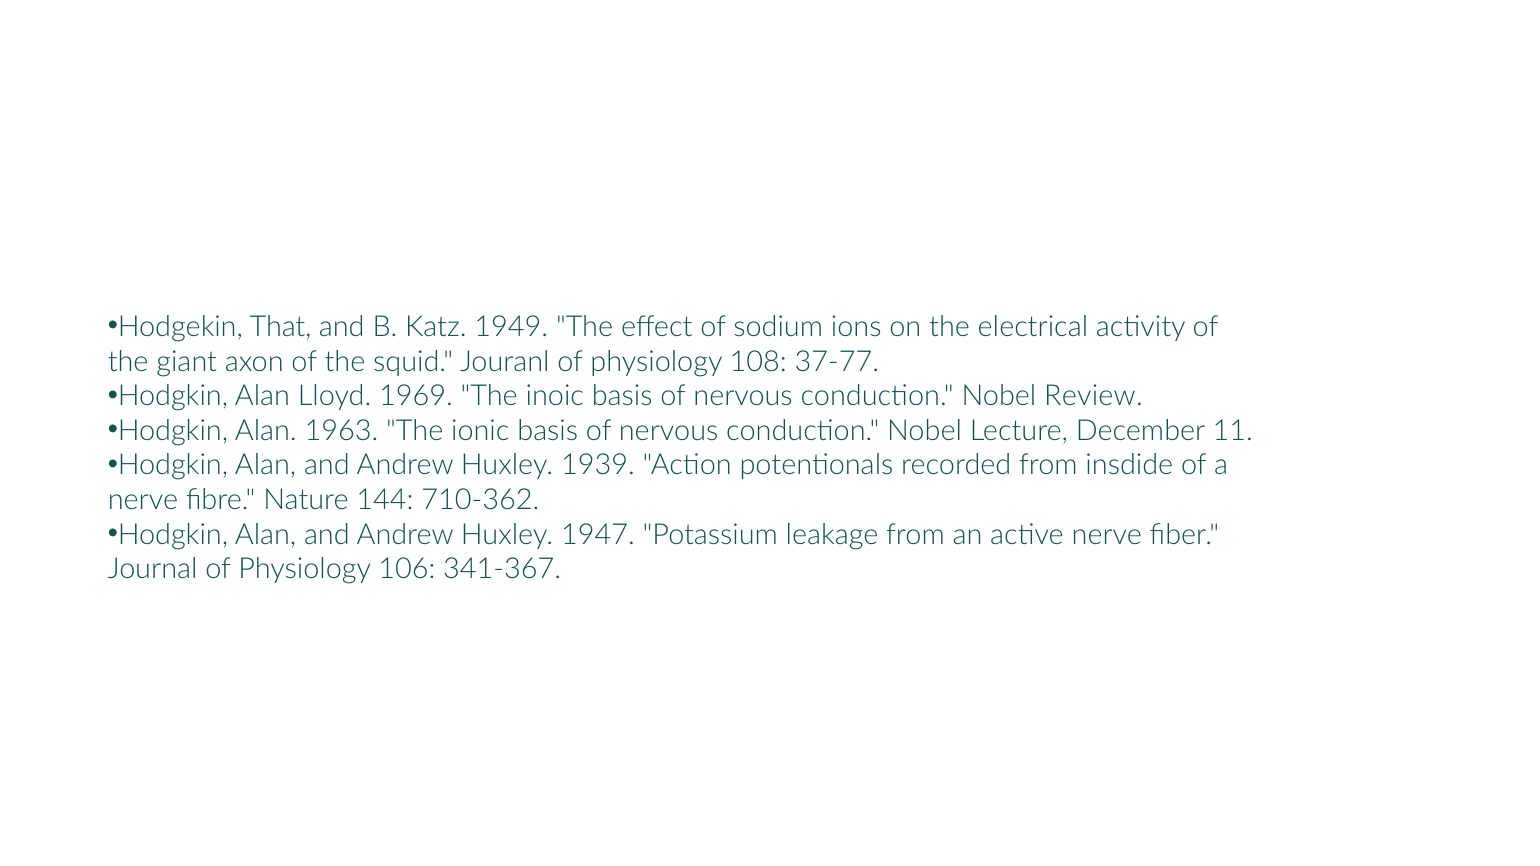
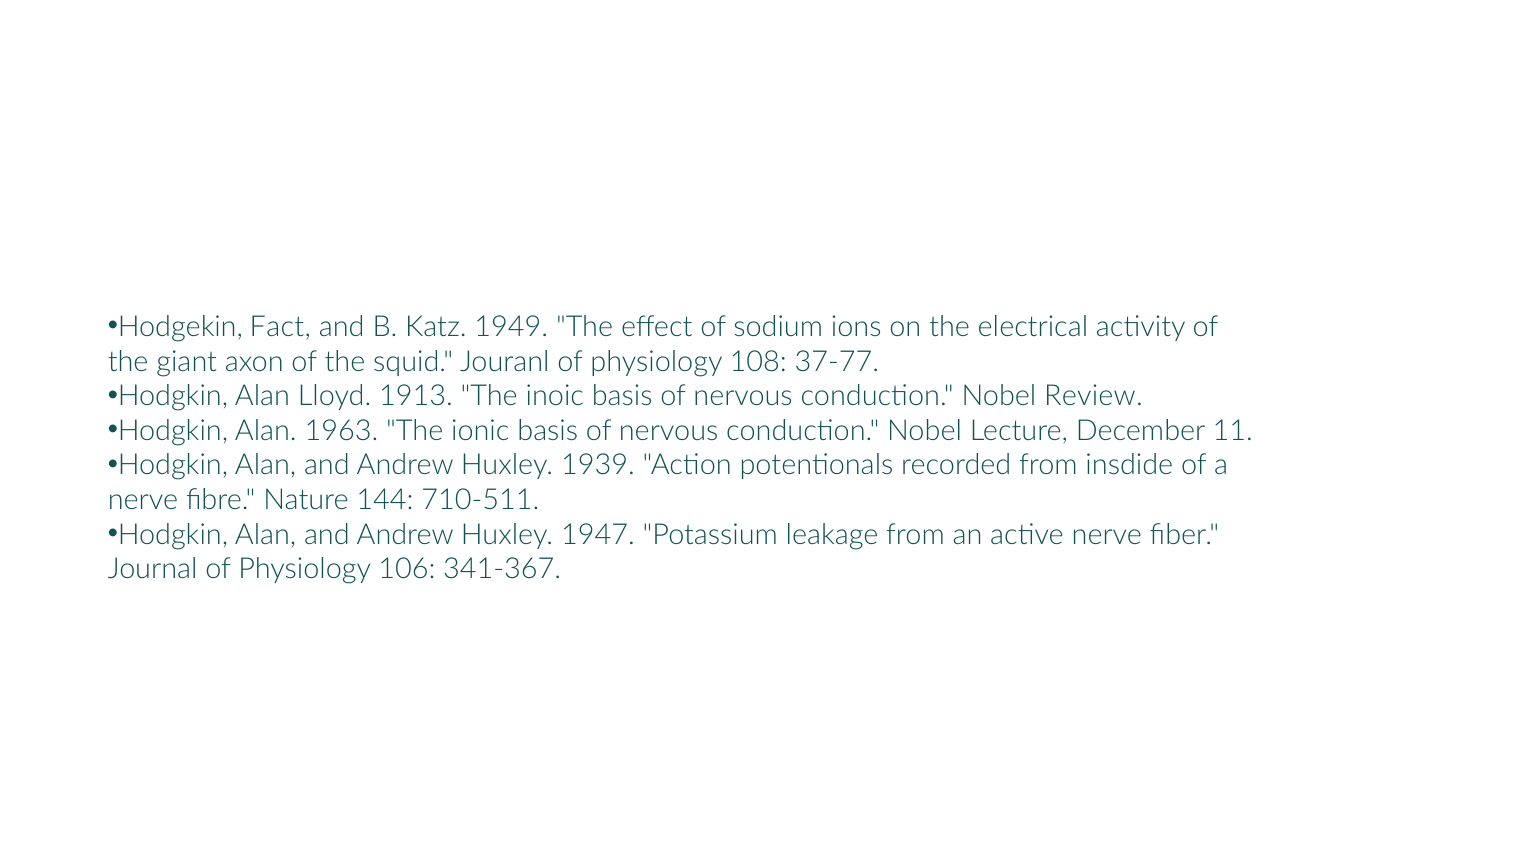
That: That -> Fact
1969: 1969 -> 1913
710-362: 710-362 -> 710-511
